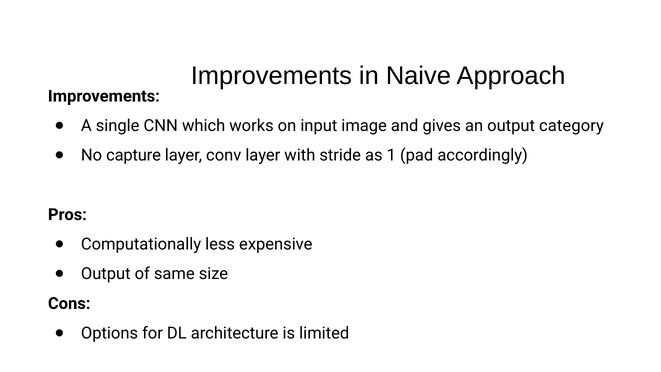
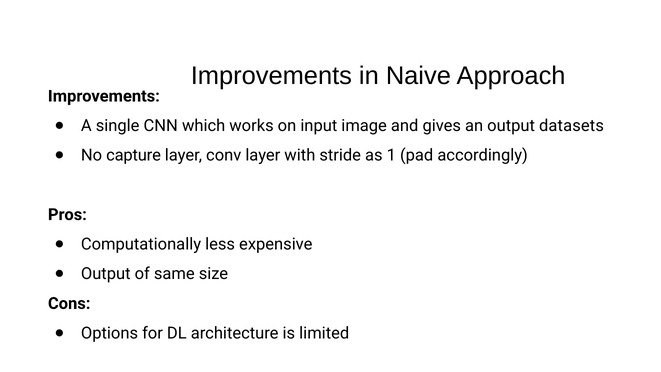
category: category -> datasets
